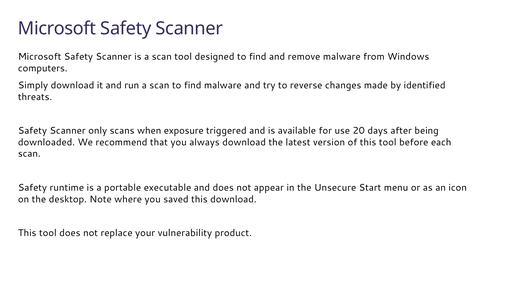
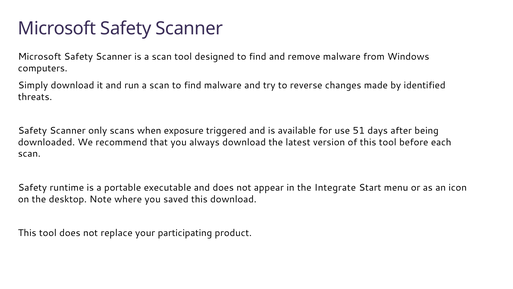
20: 20 -> 51
Unsecure: Unsecure -> Integrate
vulnerability: vulnerability -> participating
